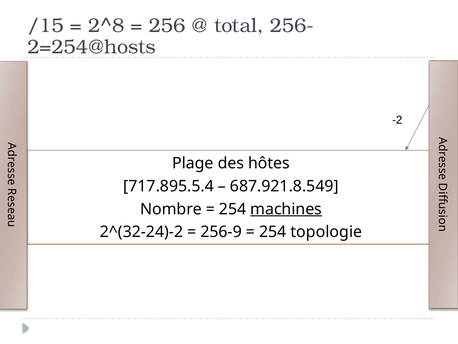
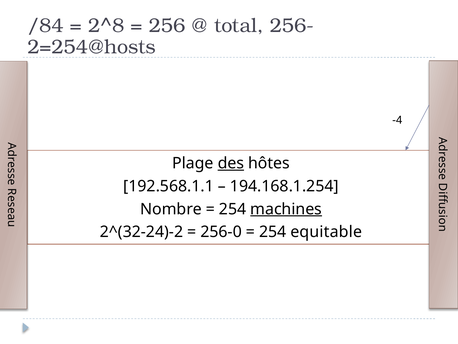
/15: /15 -> /84
-2: -2 -> -4
des underline: none -> present
717.895.5.4: 717.895.5.4 -> 192.568.1.1
687.921.8.549: 687.921.8.549 -> 194.168.1.254
256-9: 256-9 -> 256-0
topologie: topologie -> equitable
